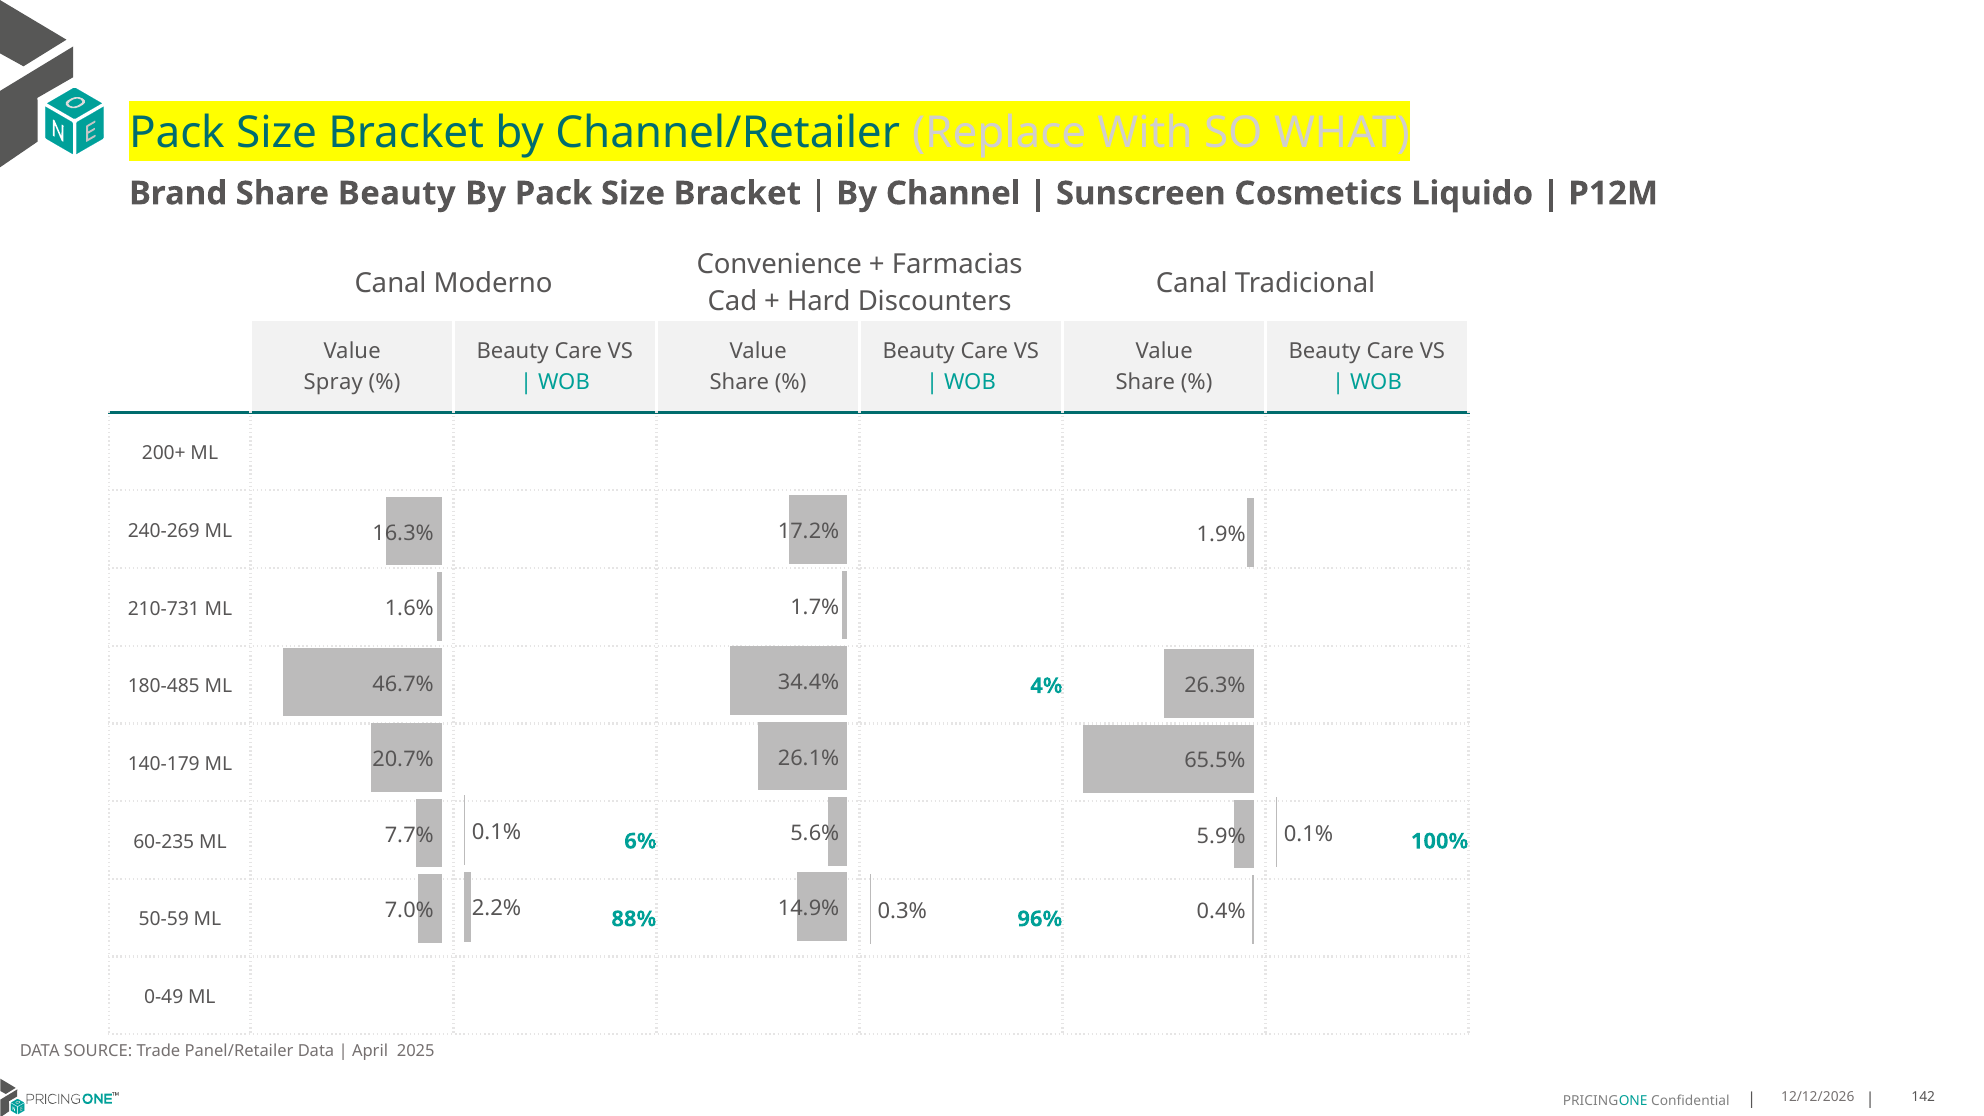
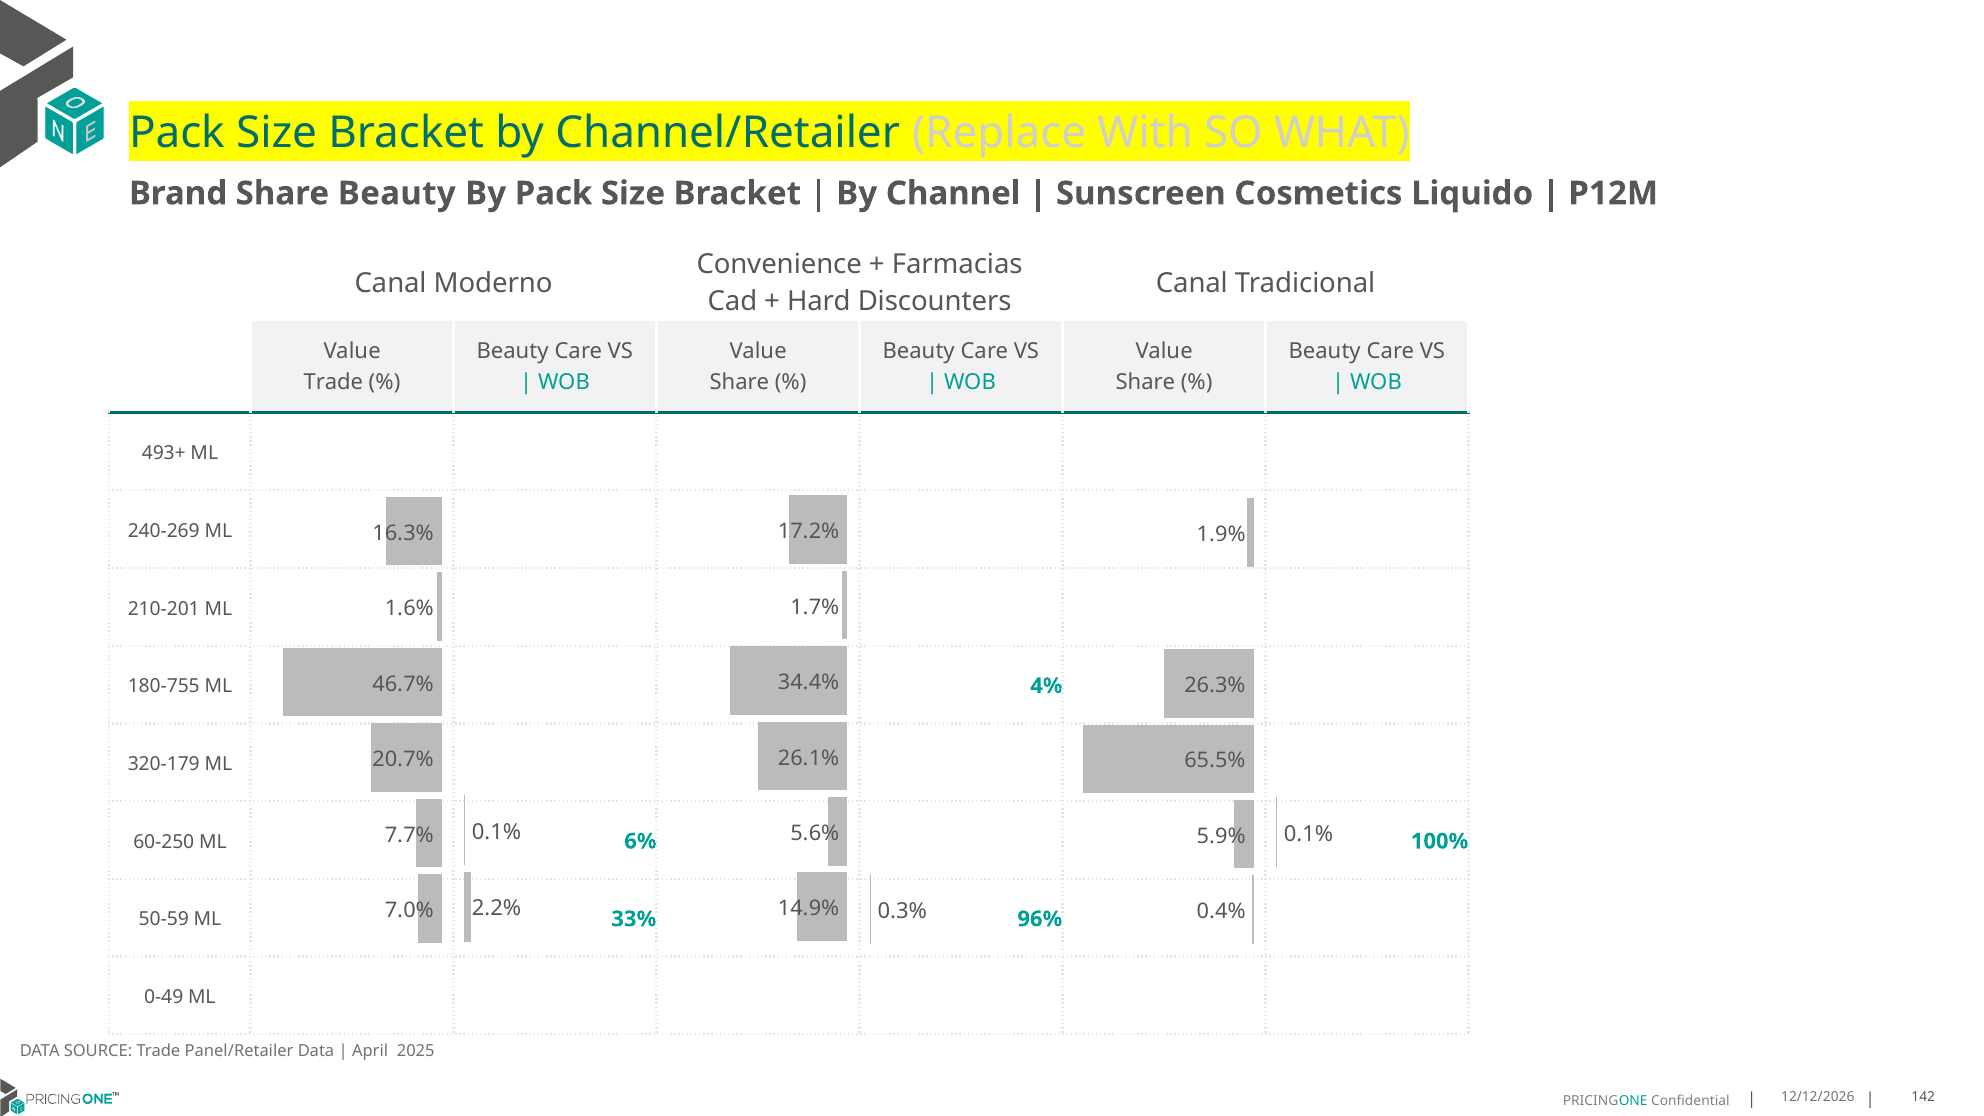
Spray at (333, 382): Spray -> Trade
200+: 200+ -> 493+
210-731: 210-731 -> 210-201
180-485: 180-485 -> 180-755
140-179: 140-179 -> 320-179
60-235: 60-235 -> 60-250
88%: 88% -> 33%
